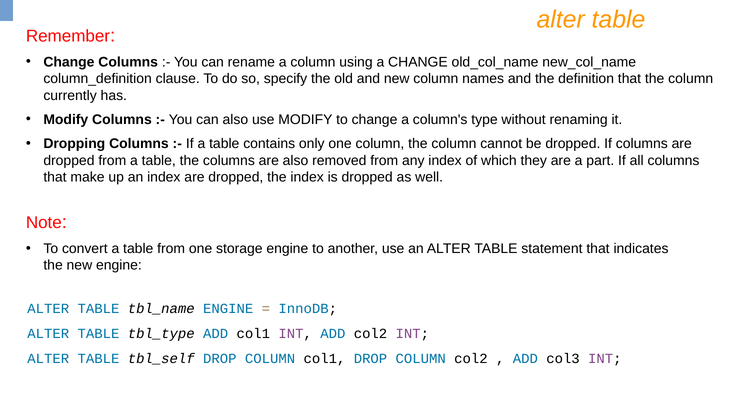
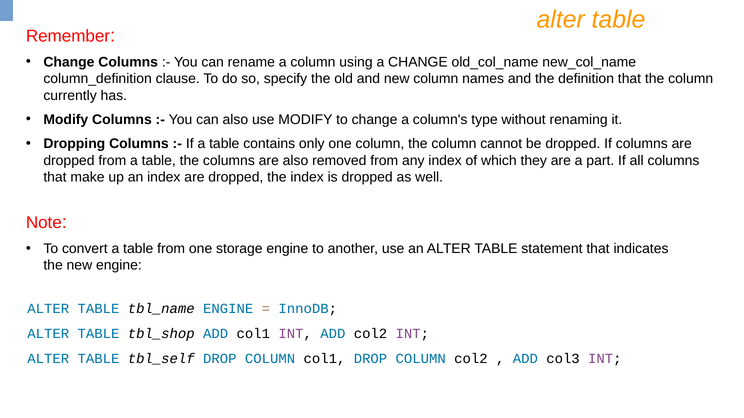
tbl_type: tbl_type -> tbl_shop
